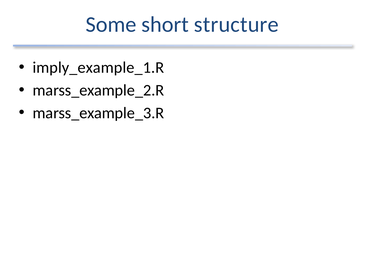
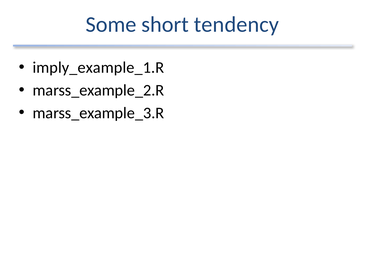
structure: structure -> tendency
